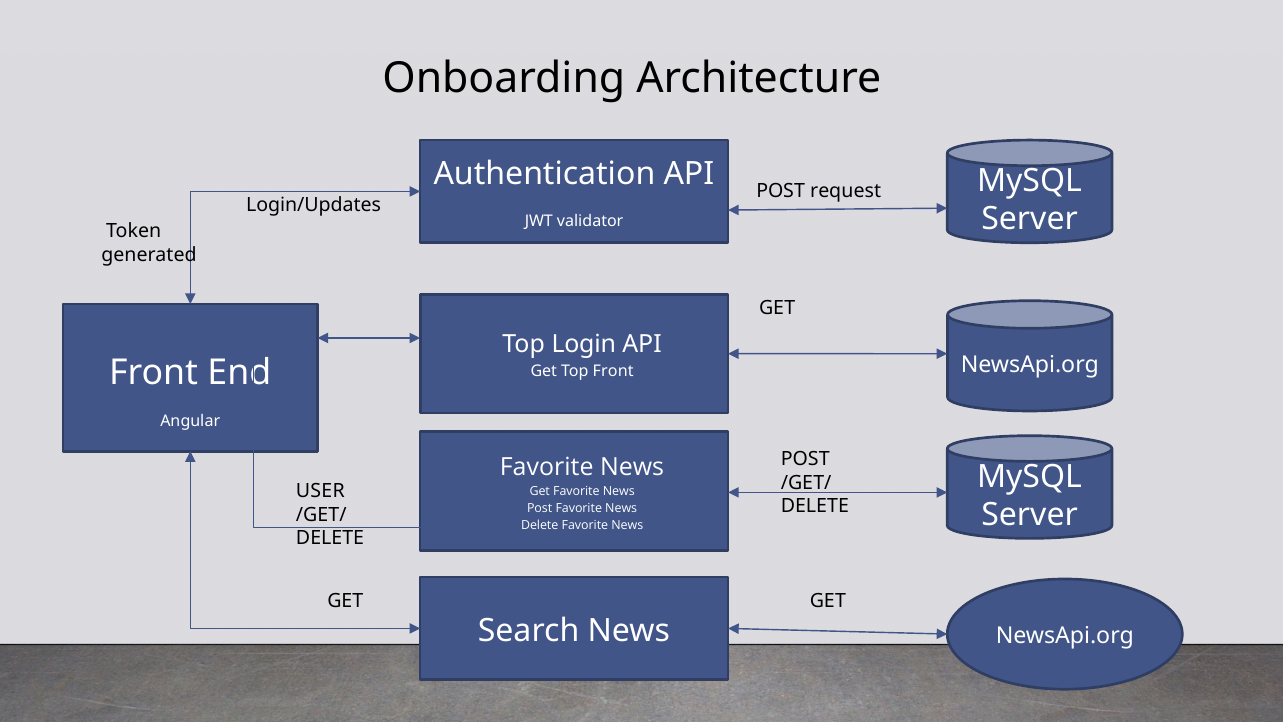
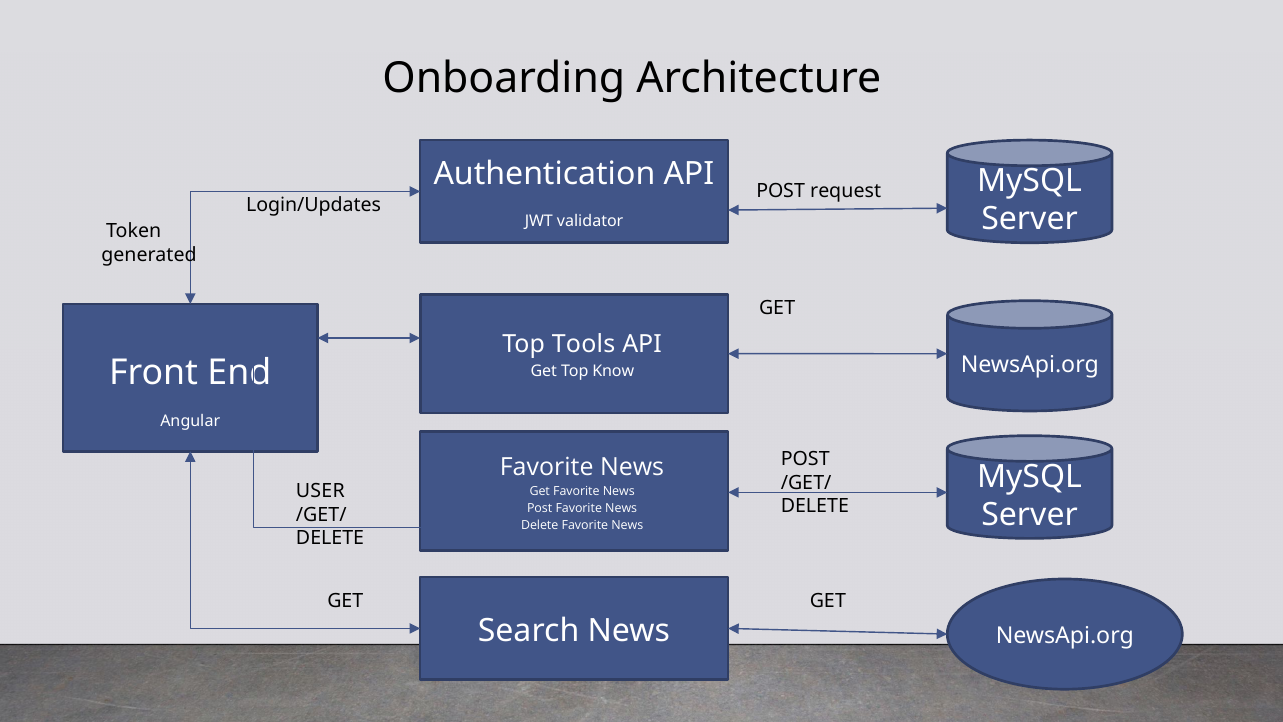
Login: Login -> Tools
Top Front: Front -> Know
